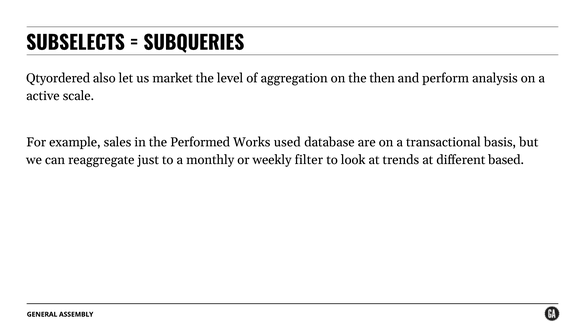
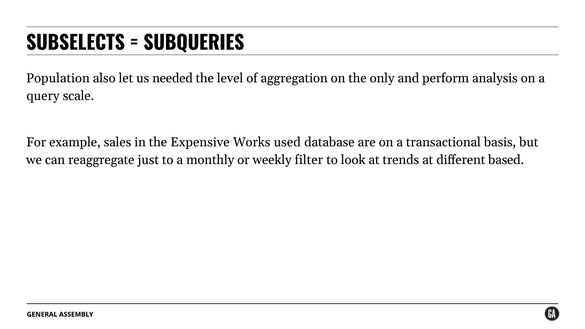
Qtyordered: Qtyordered -> Population
market: market -> needed
then: then -> only
active: active -> query
Performed: Performed -> Expensive
